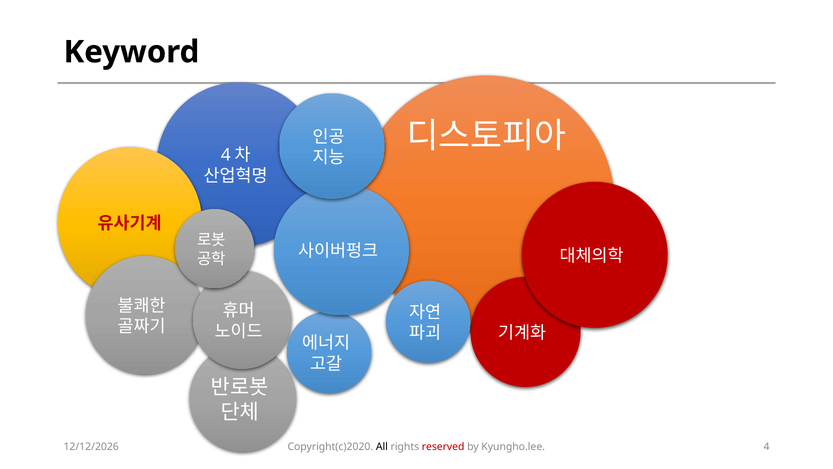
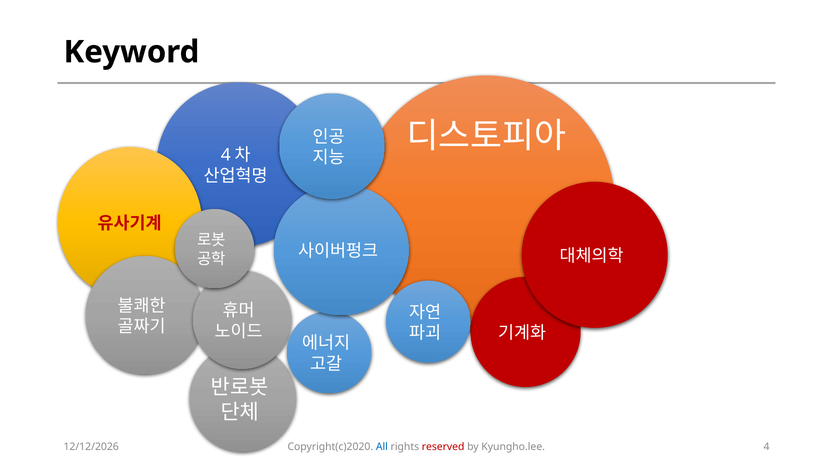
All colour: black -> blue
